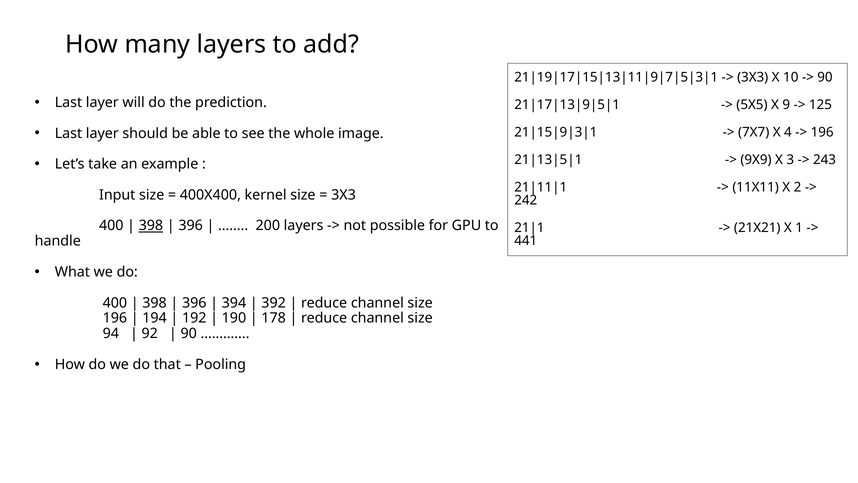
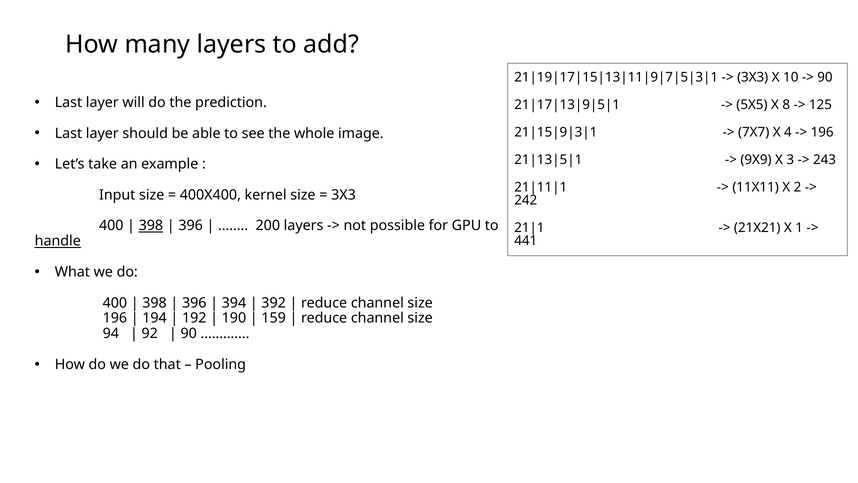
9: 9 -> 8
handle underline: none -> present
178: 178 -> 159
